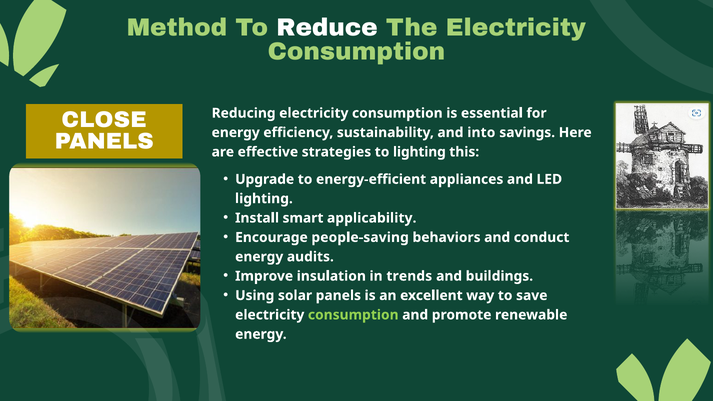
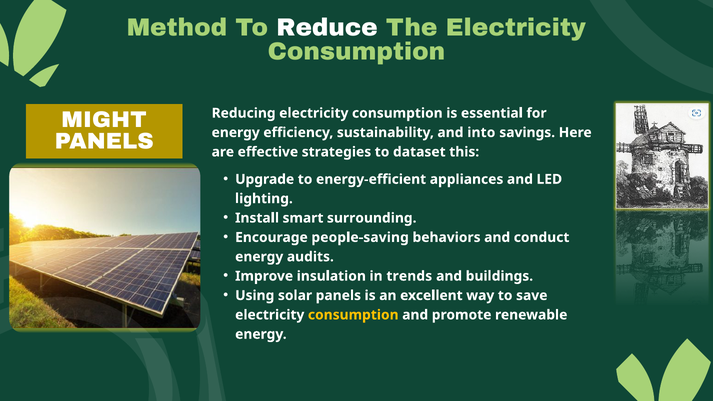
CLOSE: CLOSE -> MIGHT
to lighting: lighting -> dataset
applicability: applicability -> surrounding
consumption at (353, 315) colour: light green -> yellow
